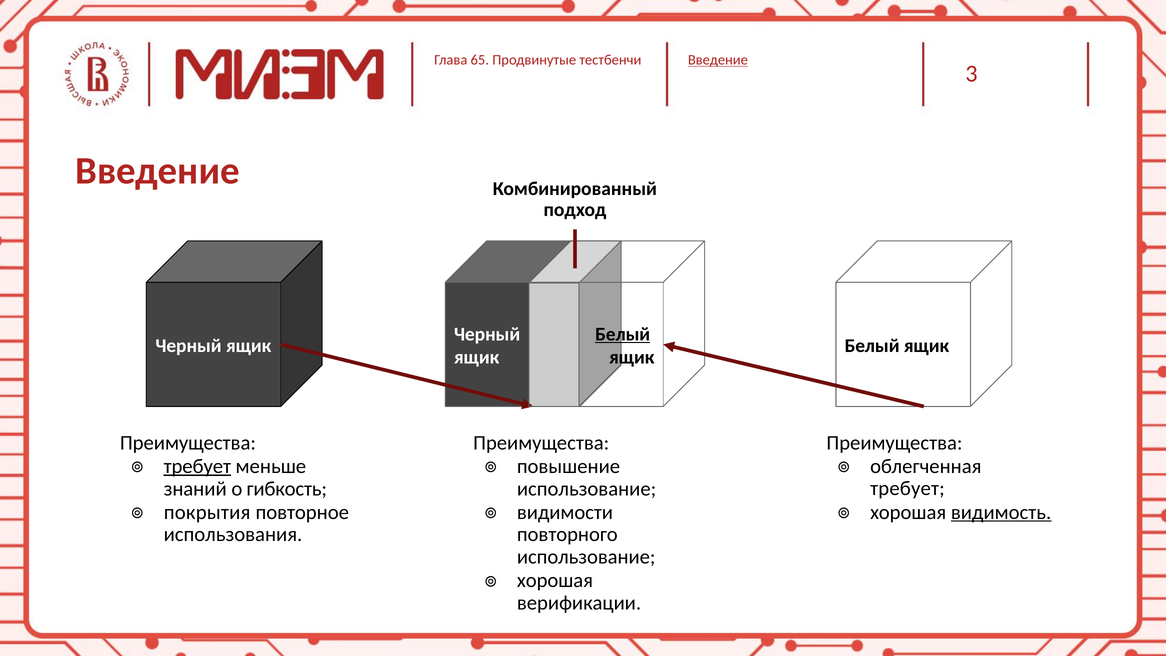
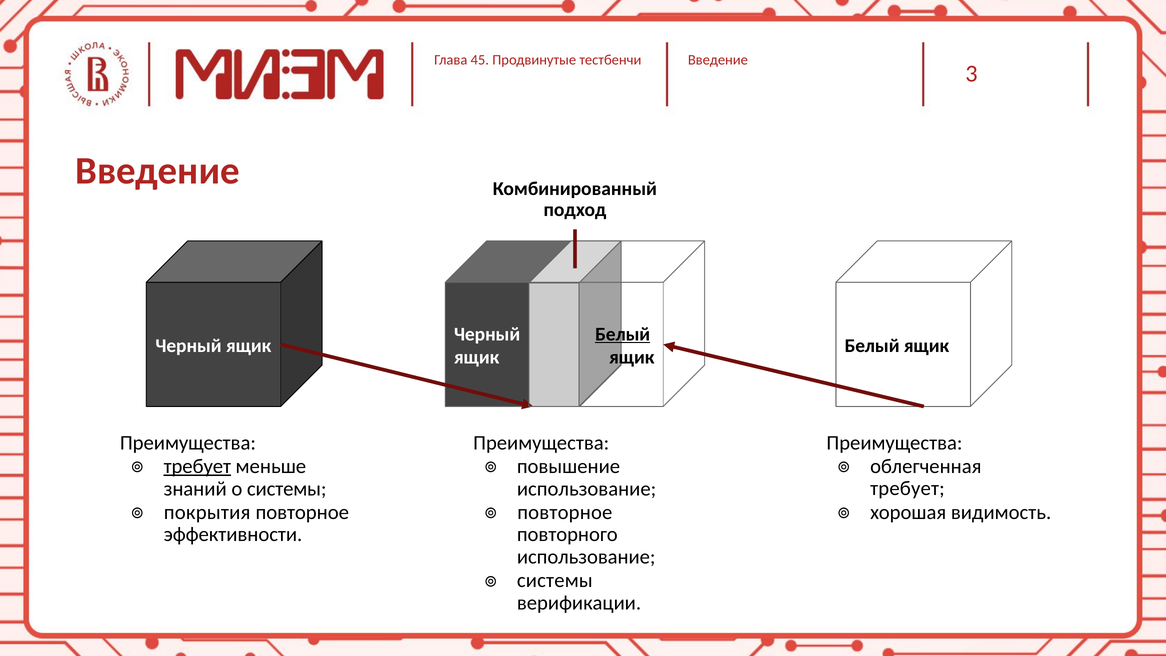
65: 65 -> 45
Введение at (718, 60) underline: present -> none
о гибкость: гибкость -> системы
видимость underline: present -> none
видимости at (565, 512): видимости -> повторное
использования: использования -> эффективности
хорошая at (555, 580): хорошая -> системы
